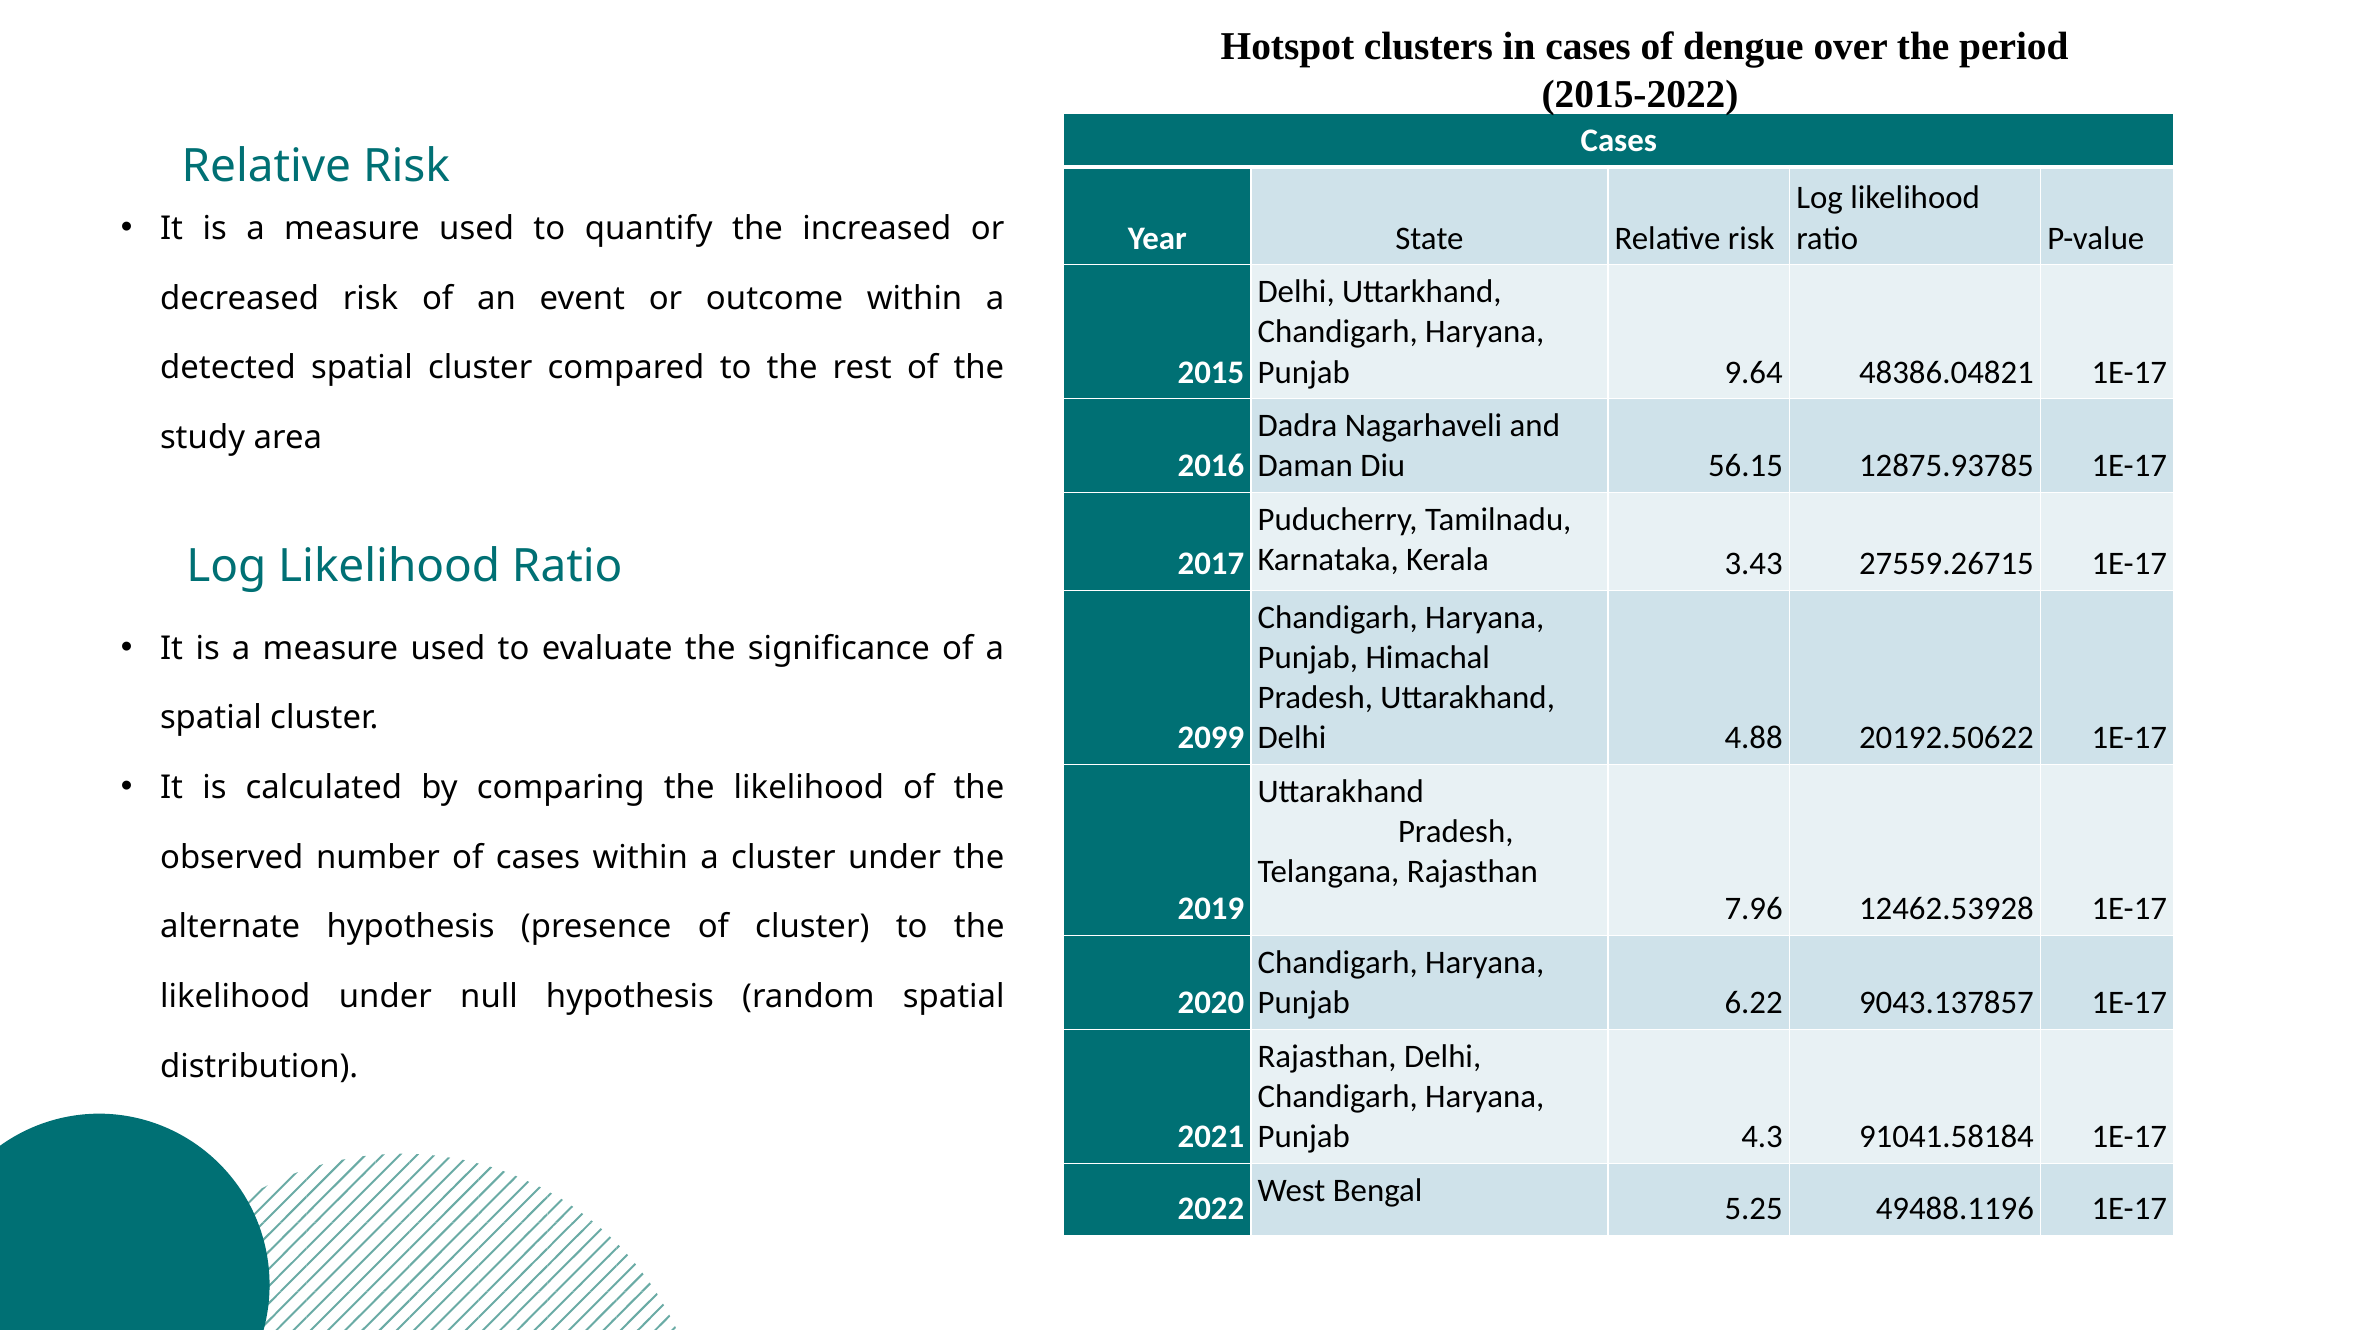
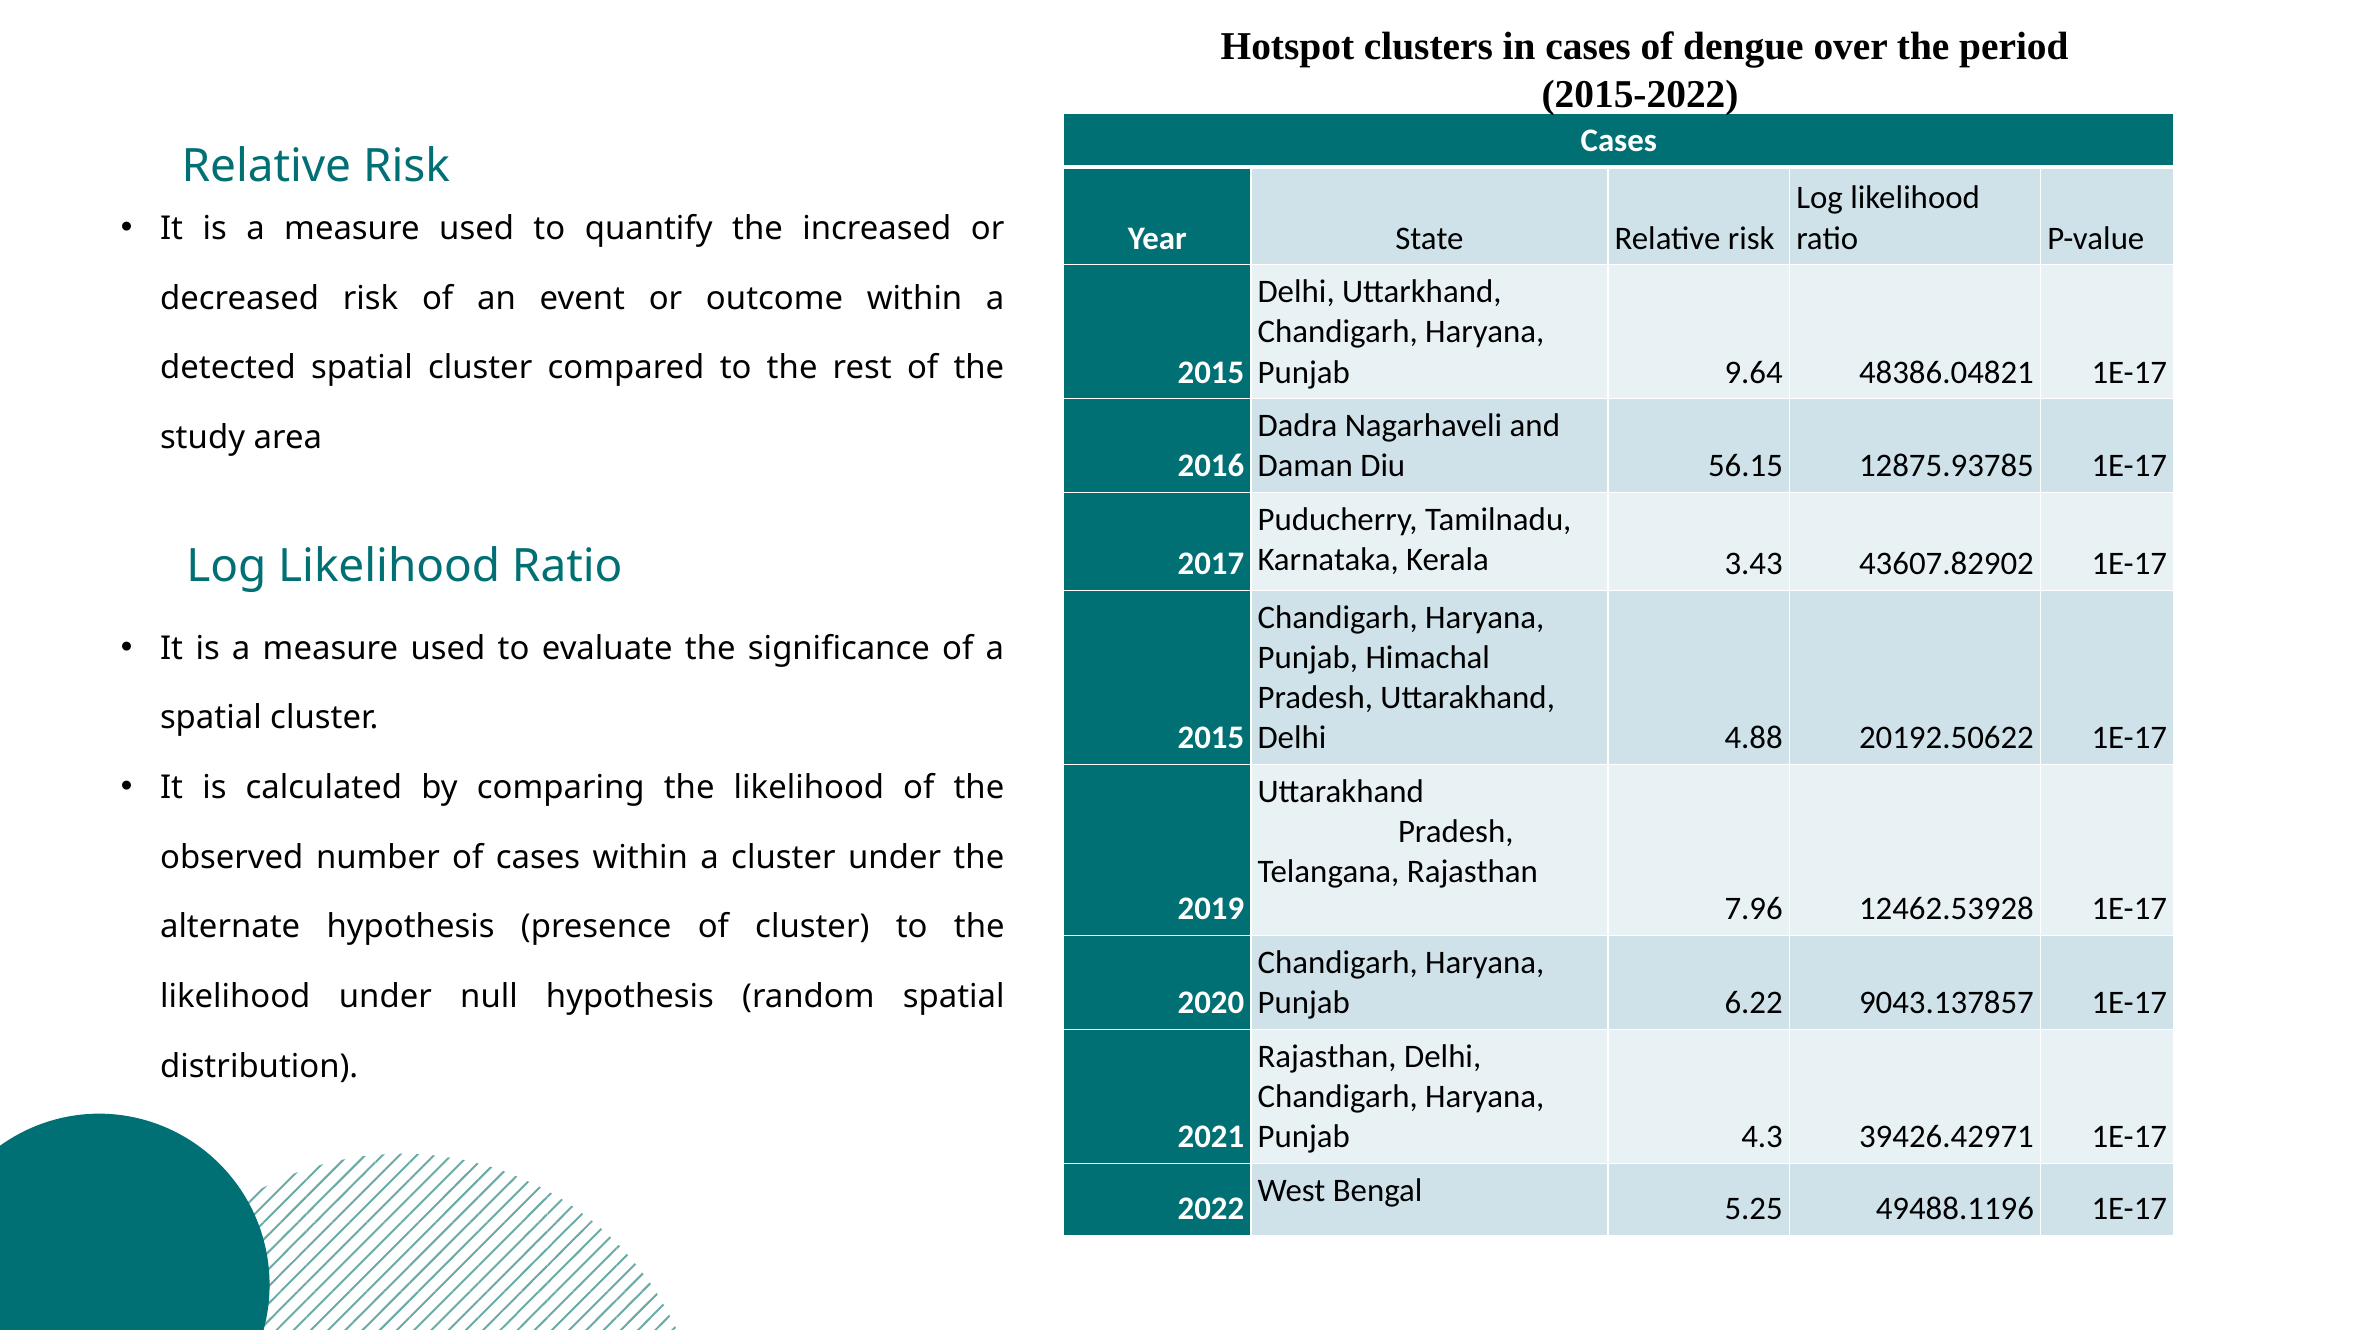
27559.26715: 27559.26715 -> 43607.82902
2099 at (1211, 738): 2099 -> 2015
91041.58184: 91041.58184 -> 39426.42971
